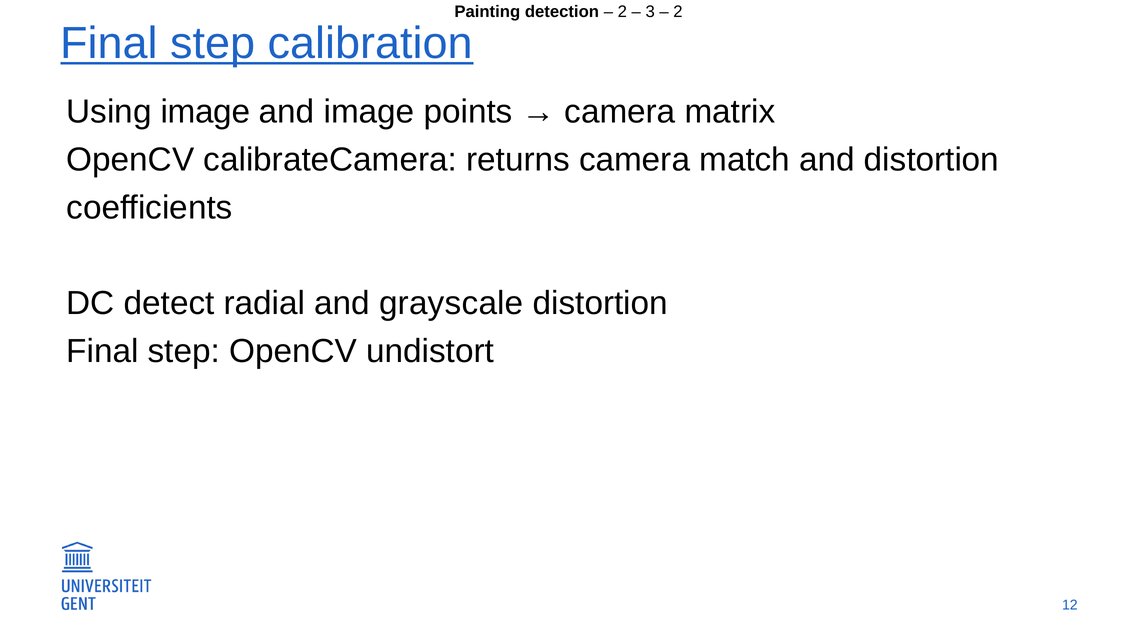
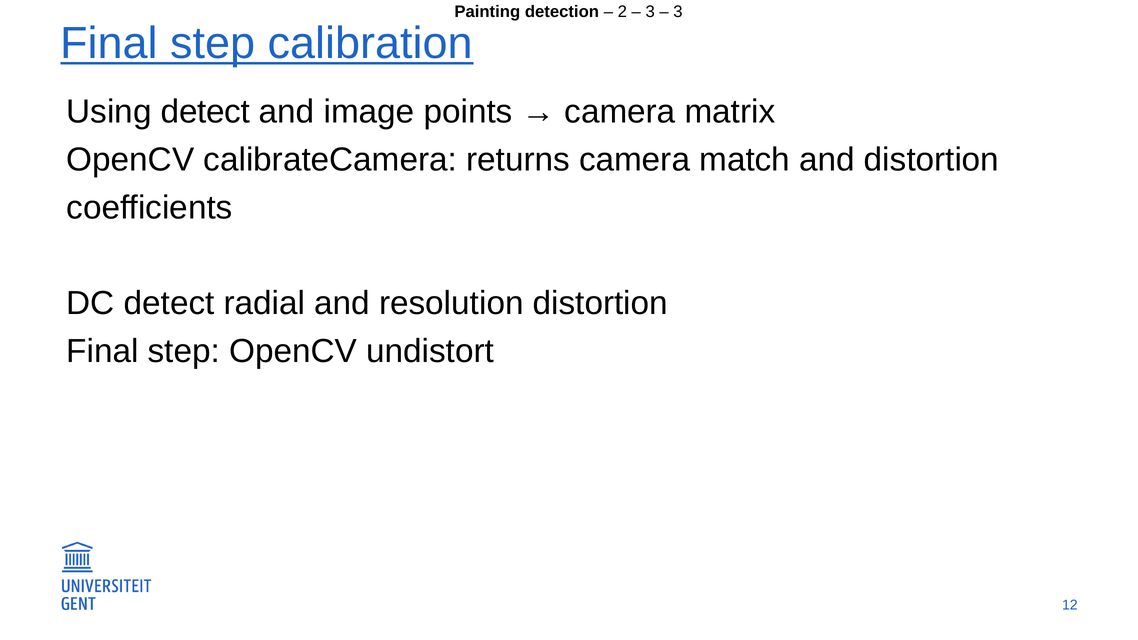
2 at (678, 12): 2 -> 3
Using image: image -> detect
grayscale: grayscale -> resolution
